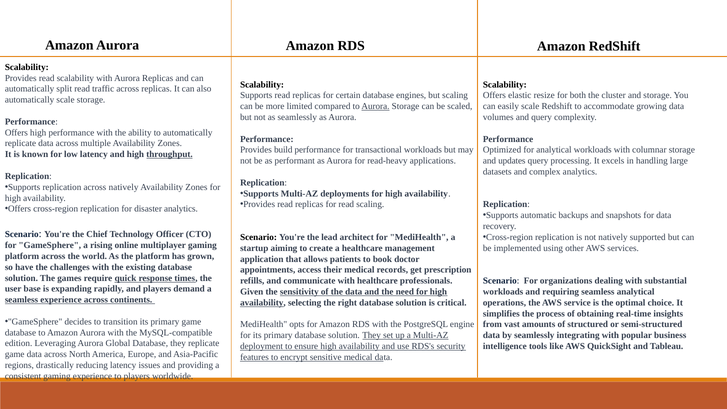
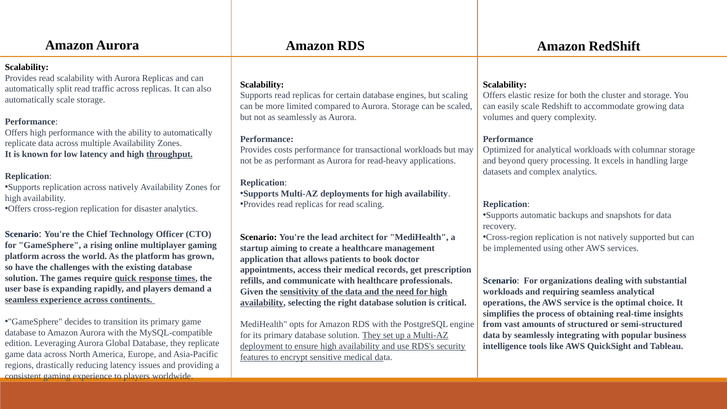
Aurora at (375, 106) underline: present -> none
build: build -> costs
updates: updates -> beyond
